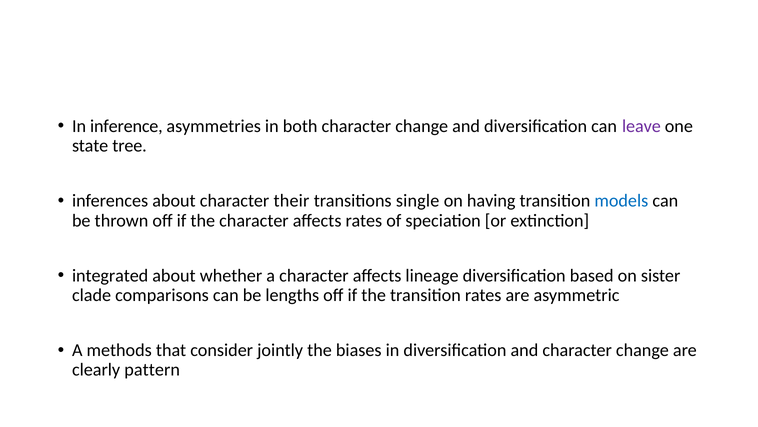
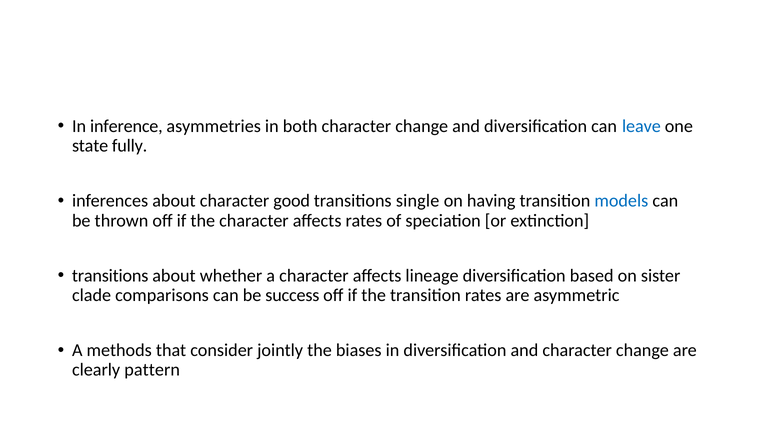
leave colour: purple -> blue
tree: tree -> fully
their: their -> good
integrated at (110, 275): integrated -> transitions
lengths: lengths -> success
